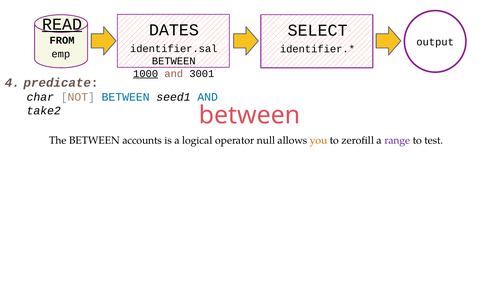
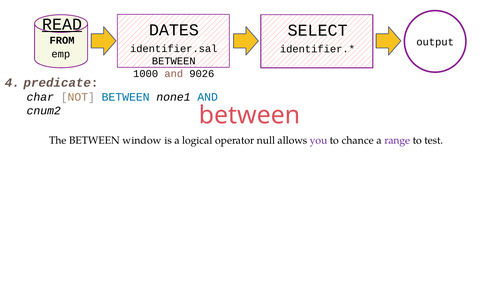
1000 underline: present -> none
3001: 3001 -> 9026
seed1: seed1 -> none1
take2: take2 -> cnum2
accounts: accounts -> window
you colour: orange -> purple
zerofill: zerofill -> chance
